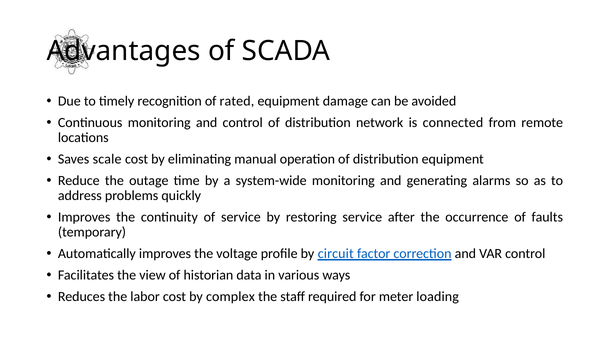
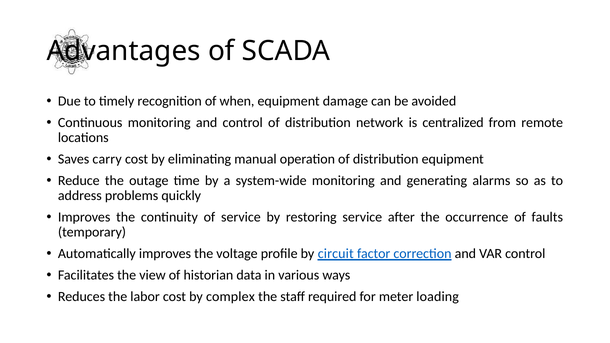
rated: rated -> when
connected: connected -> centralized
scale: scale -> carry
